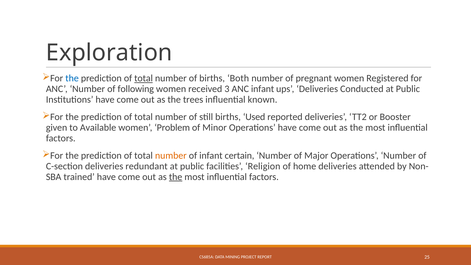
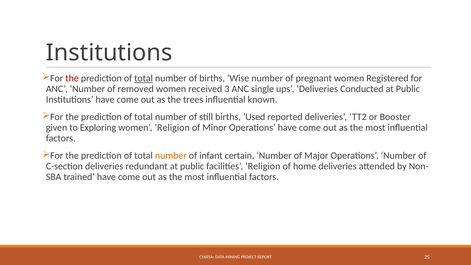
Exploration at (109, 53): Exploration -> Institutions
the at (72, 78) colour: blue -> red
Both: Both -> Wise
following: following -> removed
ANC infant: infant -> single
Available: Available -> Exploring
women Problem: Problem -> Religion
the at (176, 177) underline: present -> none
